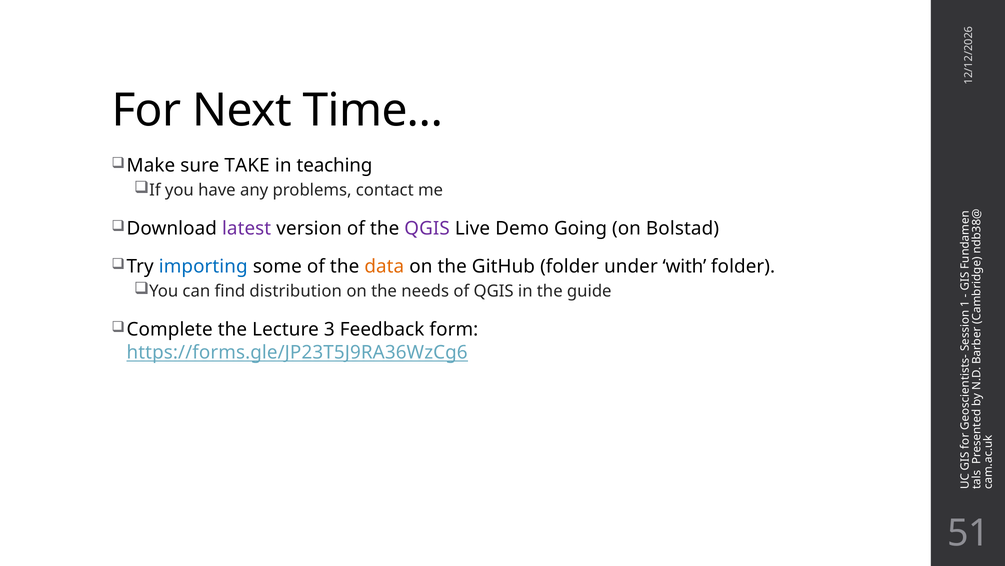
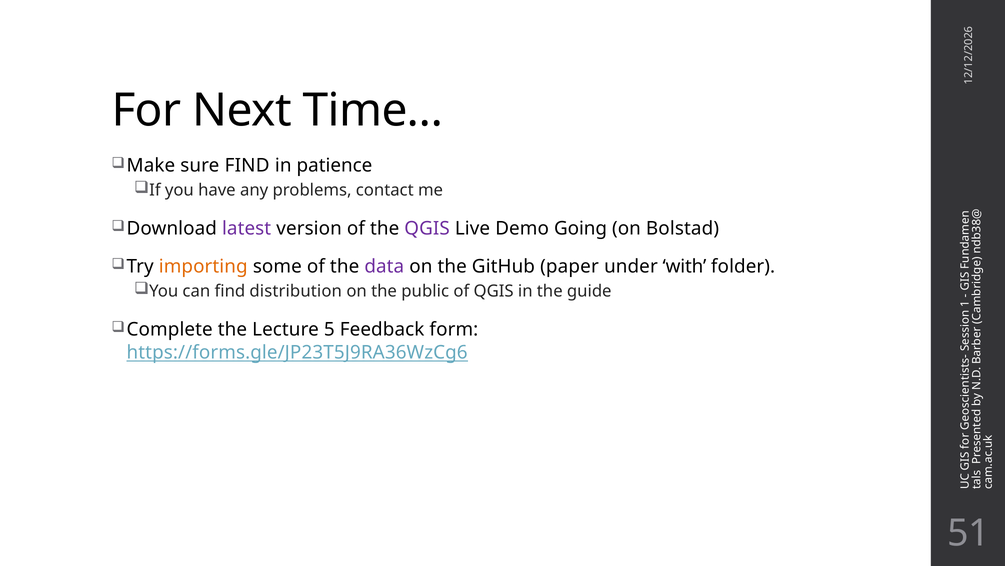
sure TAKE: TAKE -> FIND
teaching: teaching -> patience
importing colour: blue -> orange
data colour: orange -> purple
GitHub folder: folder -> paper
needs: needs -> public
Lecture 3: 3 -> 5
